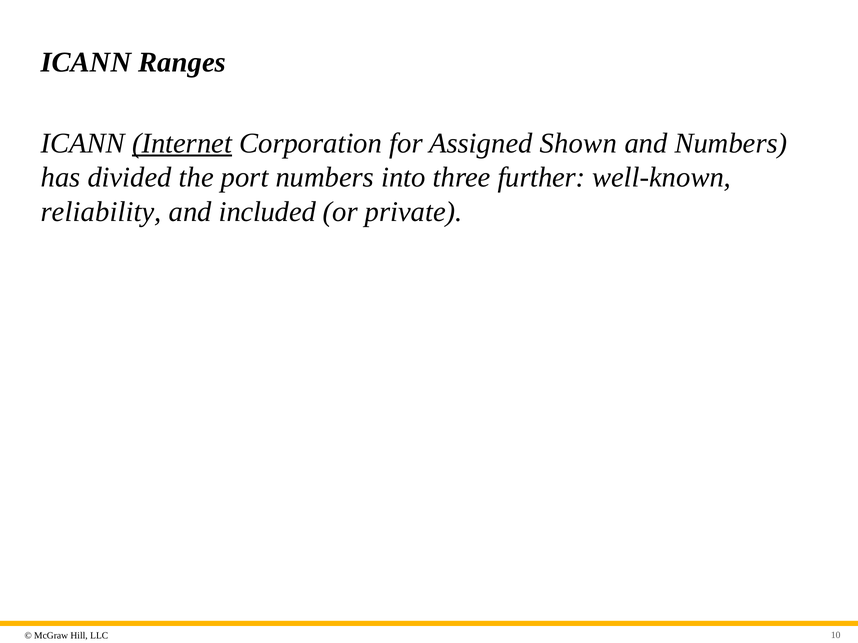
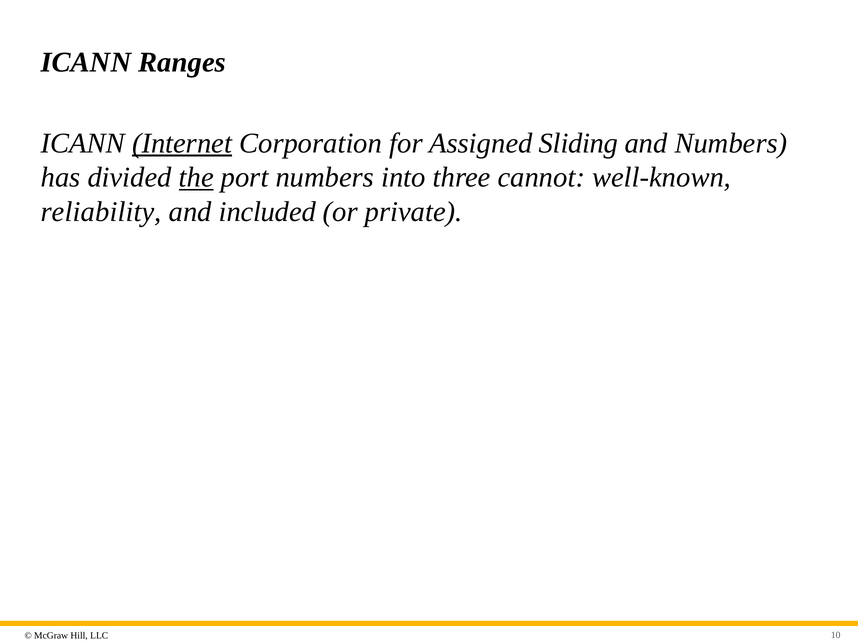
Shown: Shown -> Sliding
the underline: none -> present
further: further -> cannot
